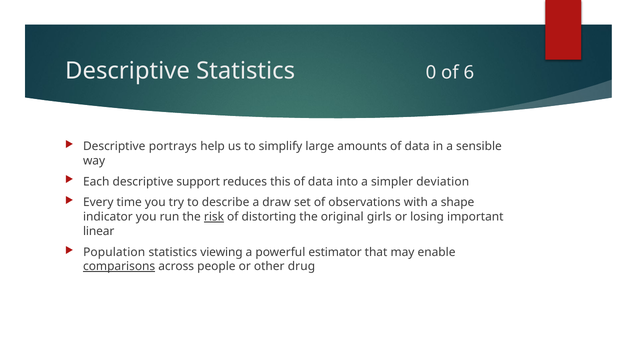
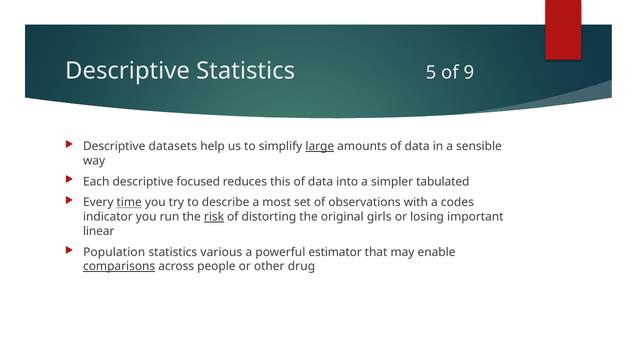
0: 0 -> 5
6: 6 -> 9
portrays: portrays -> datasets
large underline: none -> present
support: support -> focused
deviation: deviation -> tabulated
time underline: none -> present
draw: draw -> most
shape: shape -> codes
viewing: viewing -> various
